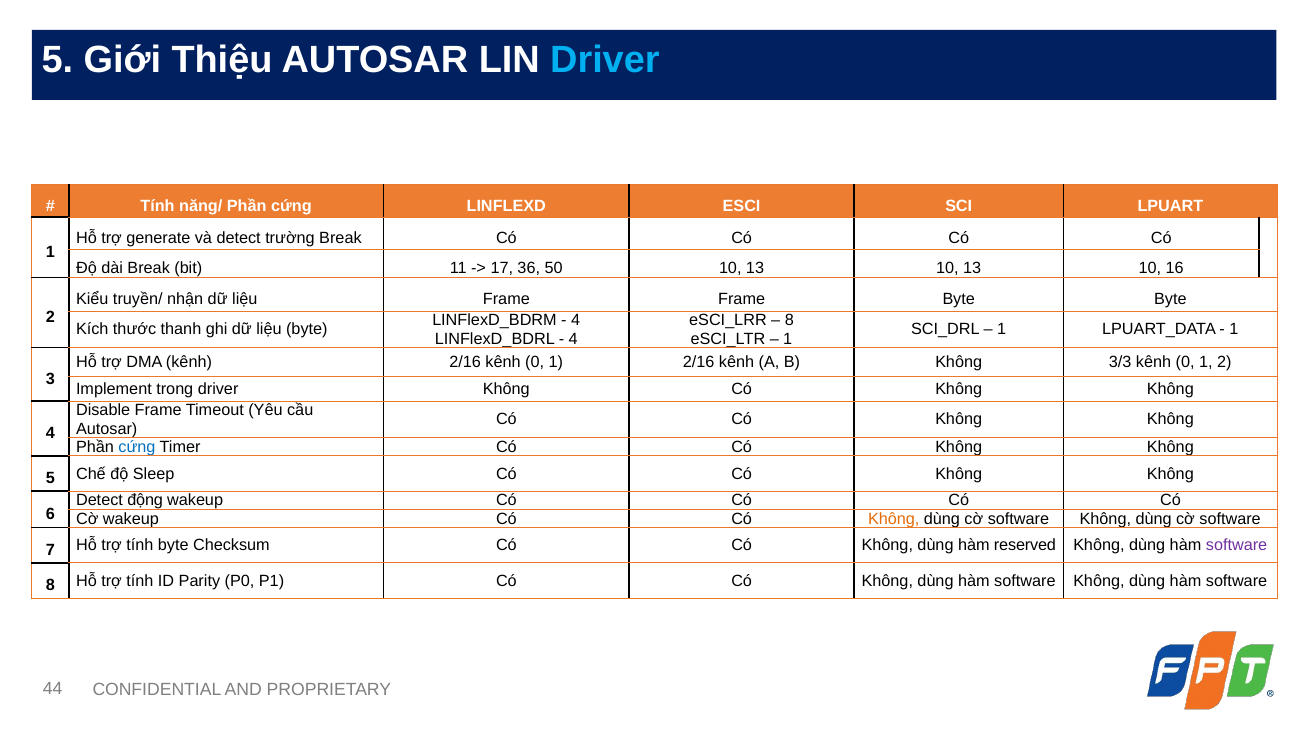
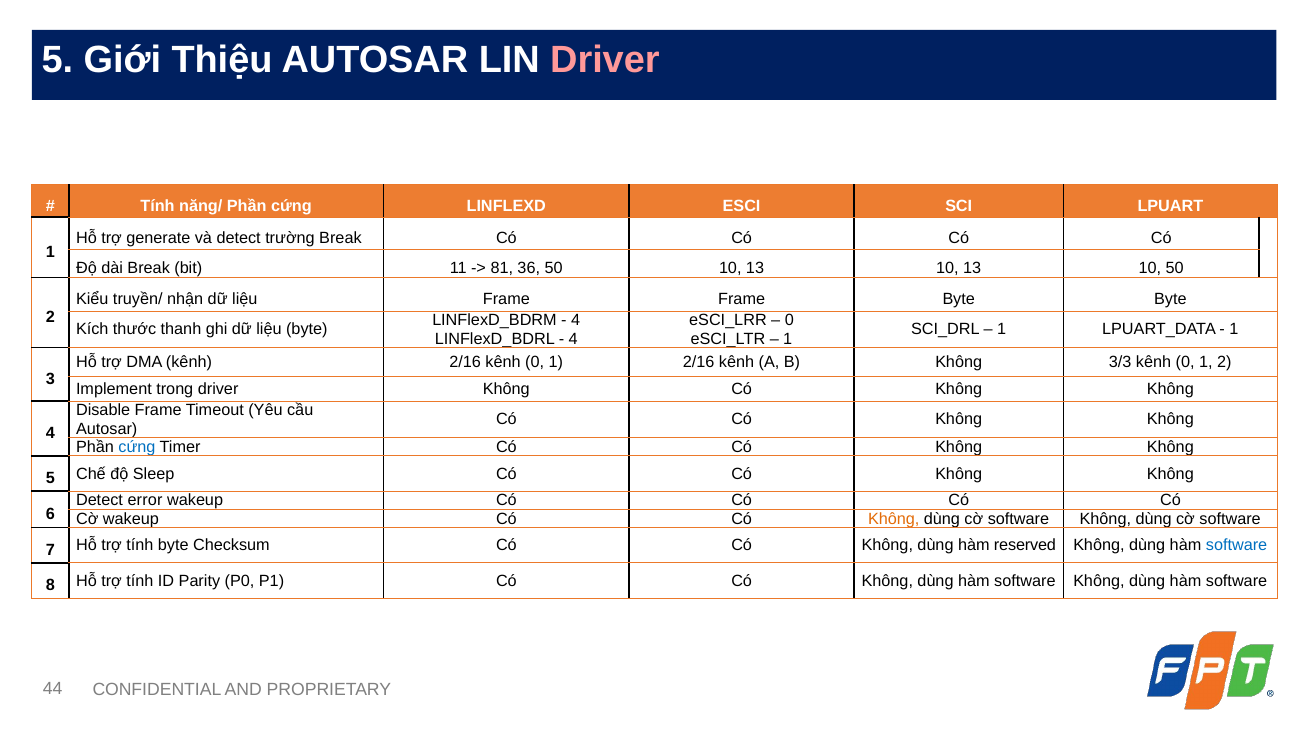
Driver at (605, 60) colour: light blue -> pink
17: 17 -> 81
10 16: 16 -> 50
8 at (789, 320): 8 -> 0
động: động -> error
software at (1237, 545) colour: purple -> blue
